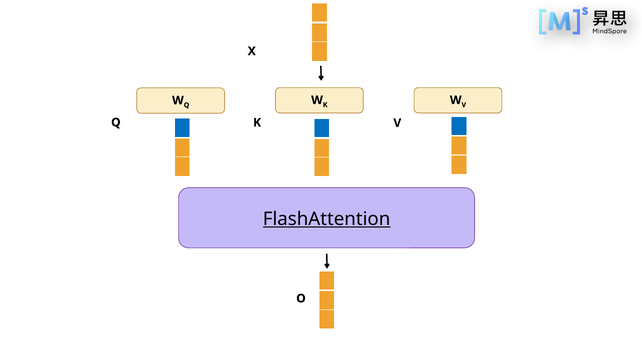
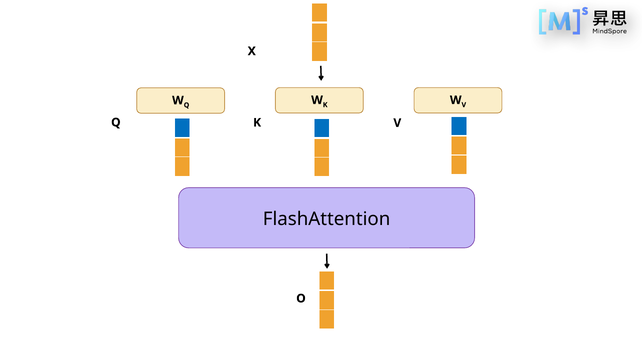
FlashAttention underline: present -> none
